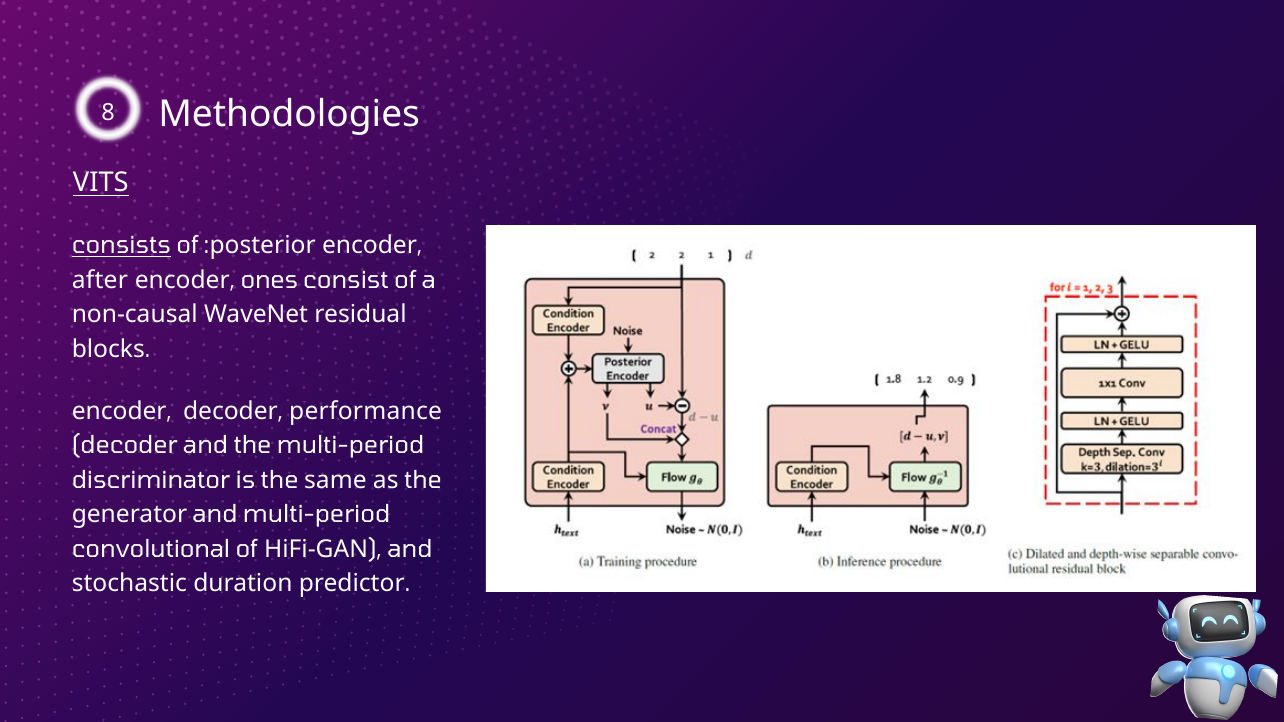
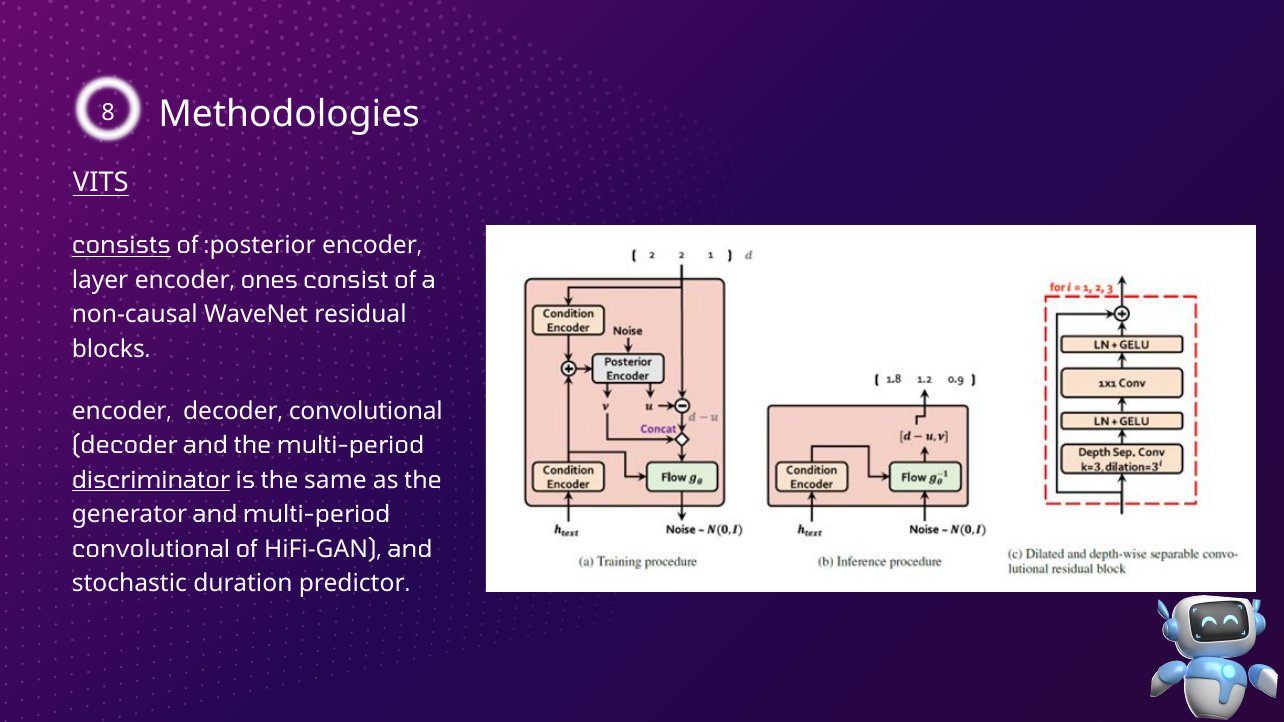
after: after -> layer
performance at (366, 411): performance -> convolutional
discriminator underline: none -> present
